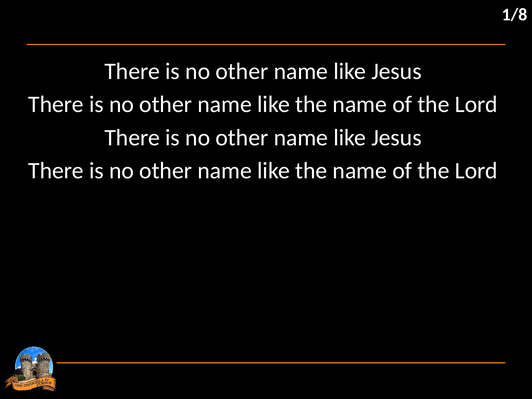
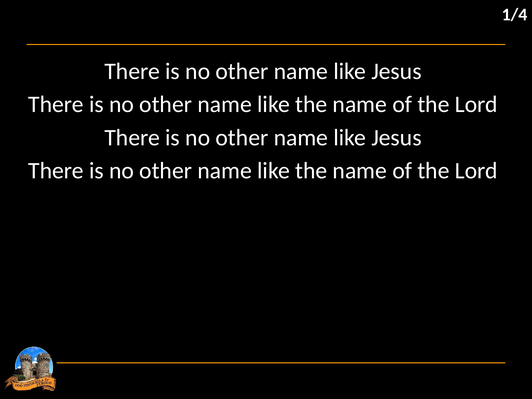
1/8: 1/8 -> 1/4
